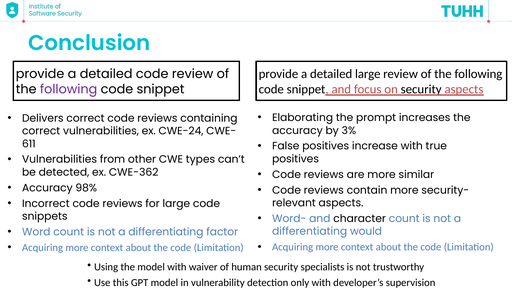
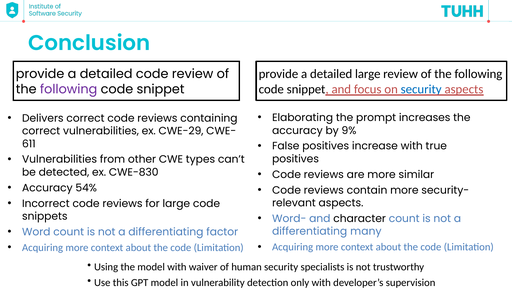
security at (421, 89) colour: black -> blue
3%: 3% -> 9%
CWE-24: CWE-24 -> CWE-29
CWE-362: CWE-362 -> CWE-830
98%: 98% -> 54%
would: would -> many
